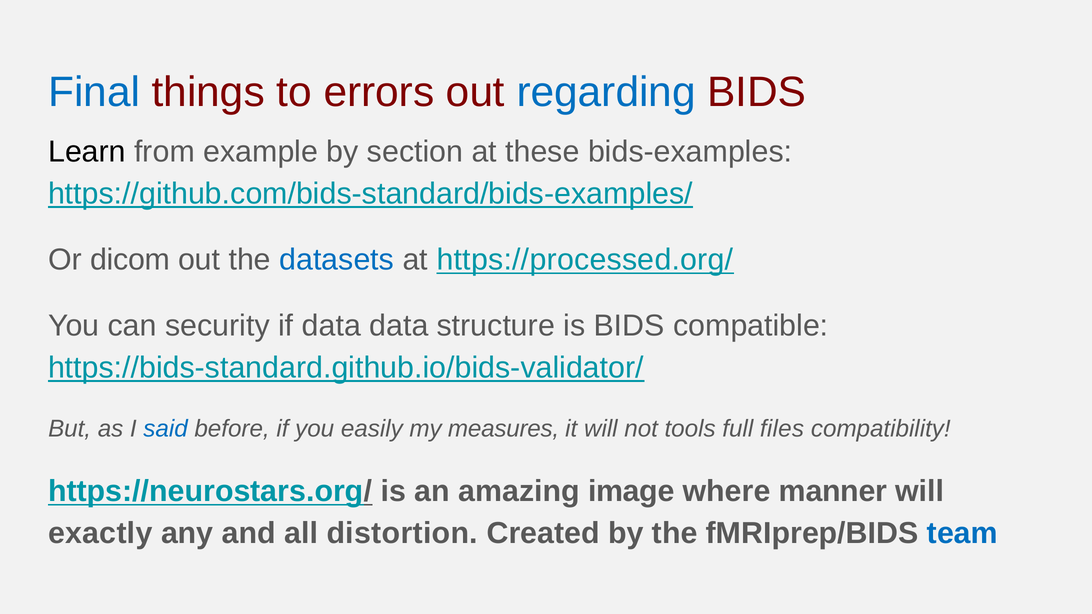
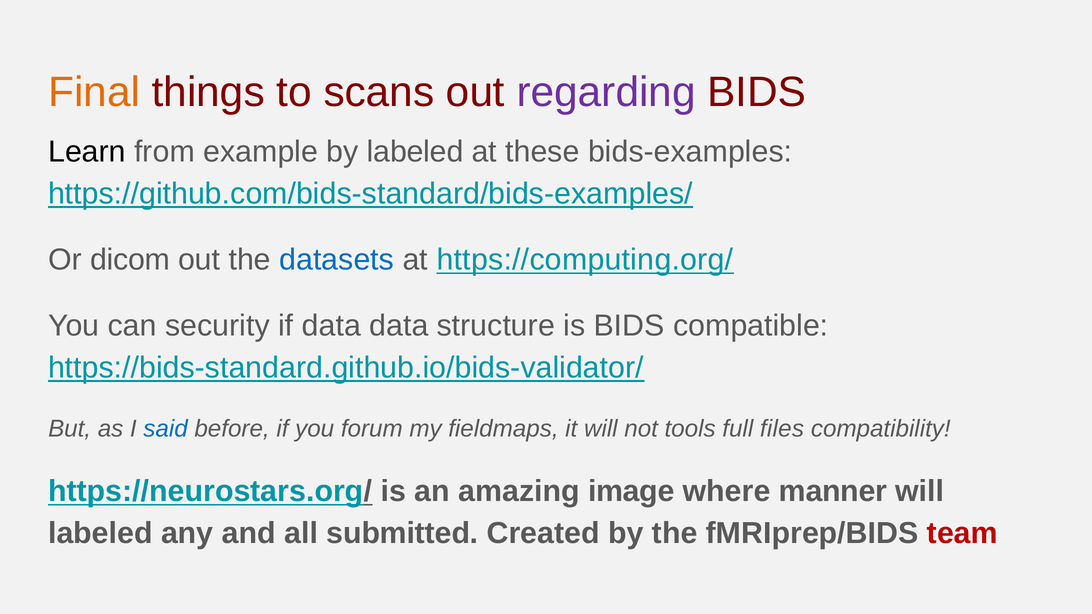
Final colour: blue -> orange
errors: errors -> scans
regarding colour: blue -> purple
by section: section -> labeled
https://processed.org/: https://processed.org/ -> https://computing.org/
easily: easily -> forum
measures: measures -> fieldmaps
exactly at (100, 534): exactly -> labeled
distortion: distortion -> submitted
team colour: blue -> red
